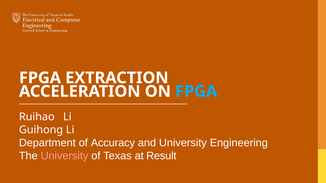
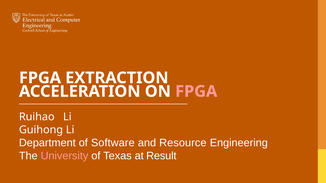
FPGA at (196, 92) colour: light blue -> pink
Accuracy: Accuracy -> Software
and University: University -> Resource
